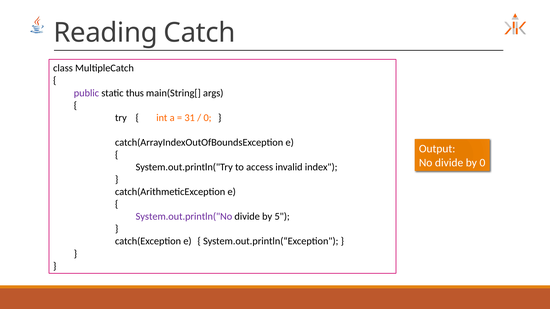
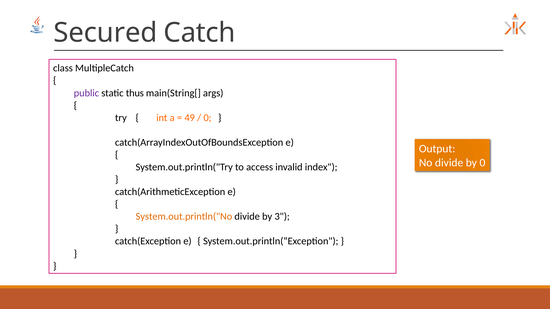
Reading: Reading -> Secured
31: 31 -> 49
System.out.println("No colour: purple -> orange
5: 5 -> 3
